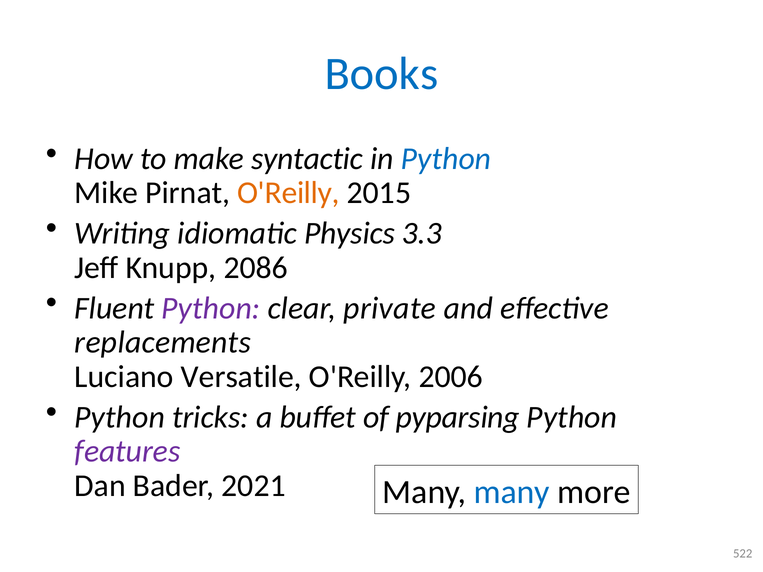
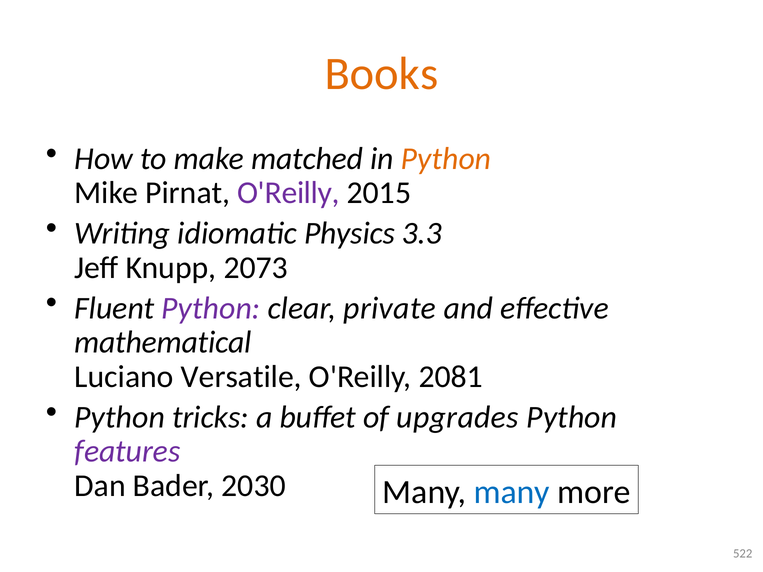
Books colour: blue -> orange
syntactic: syntactic -> matched
Python at (446, 159) colour: blue -> orange
O'Reilly at (289, 193) colour: orange -> purple
2086: 2086 -> 2073
replacements: replacements -> mathematical
2006: 2006 -> 2081
pyparsing: pyparsing -> upgrades
2021: 2021 -> 2030
